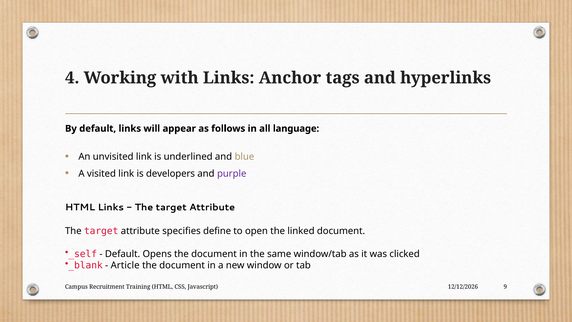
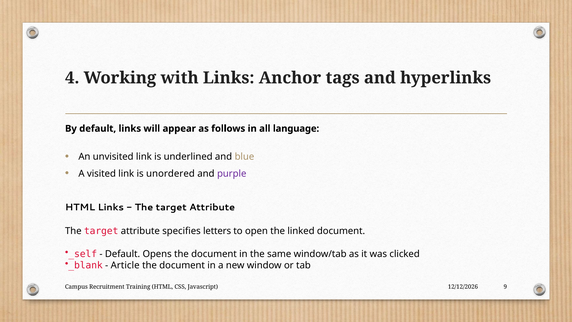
developers: developers -> unordered
define: define -> letters
